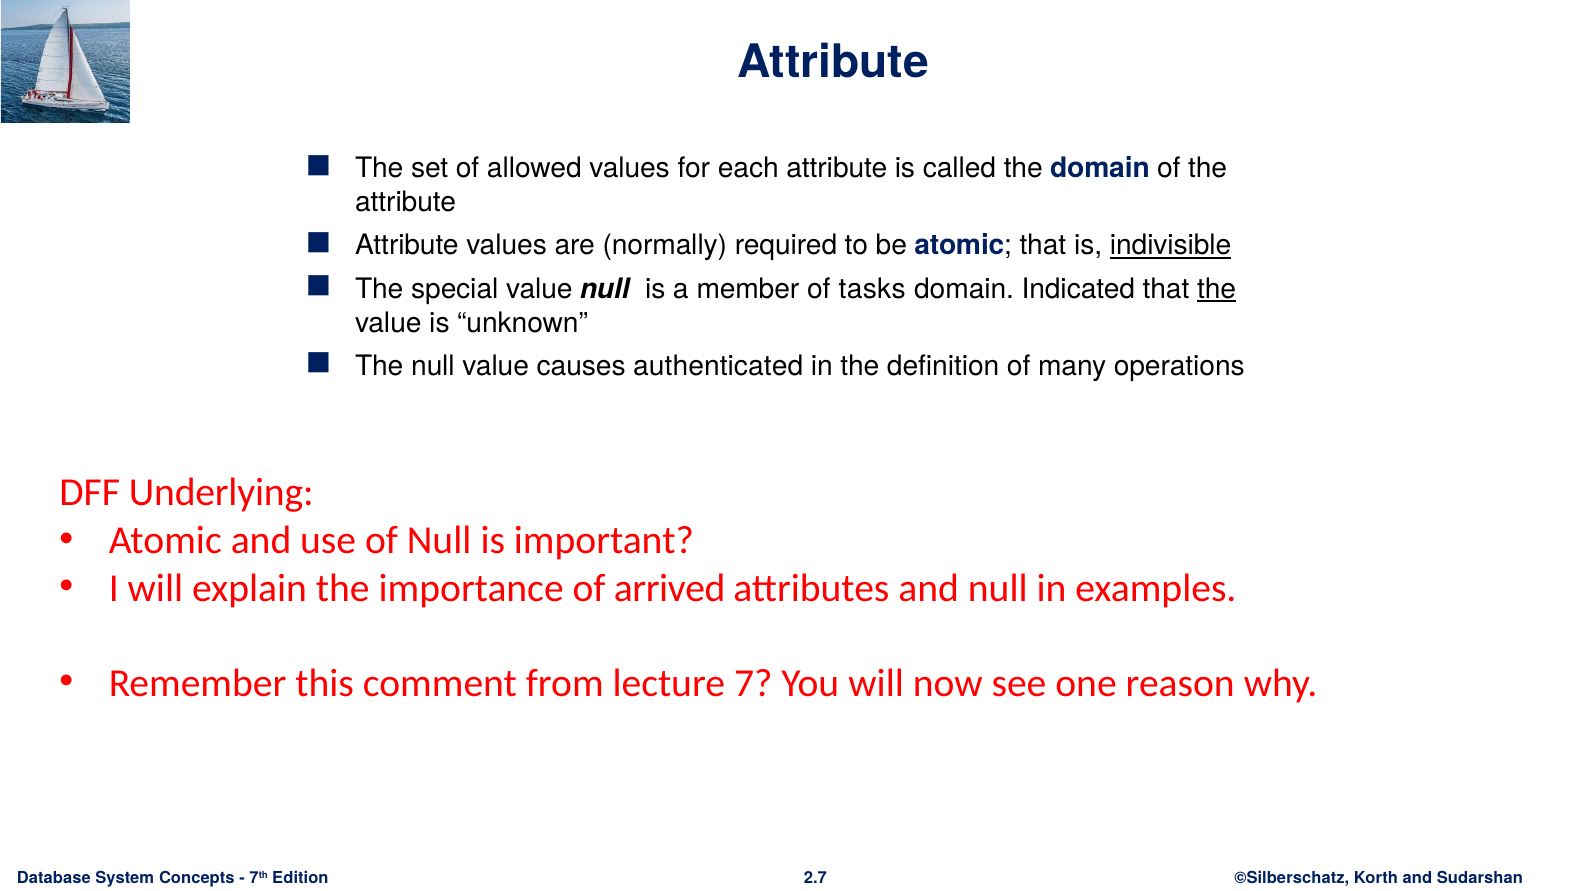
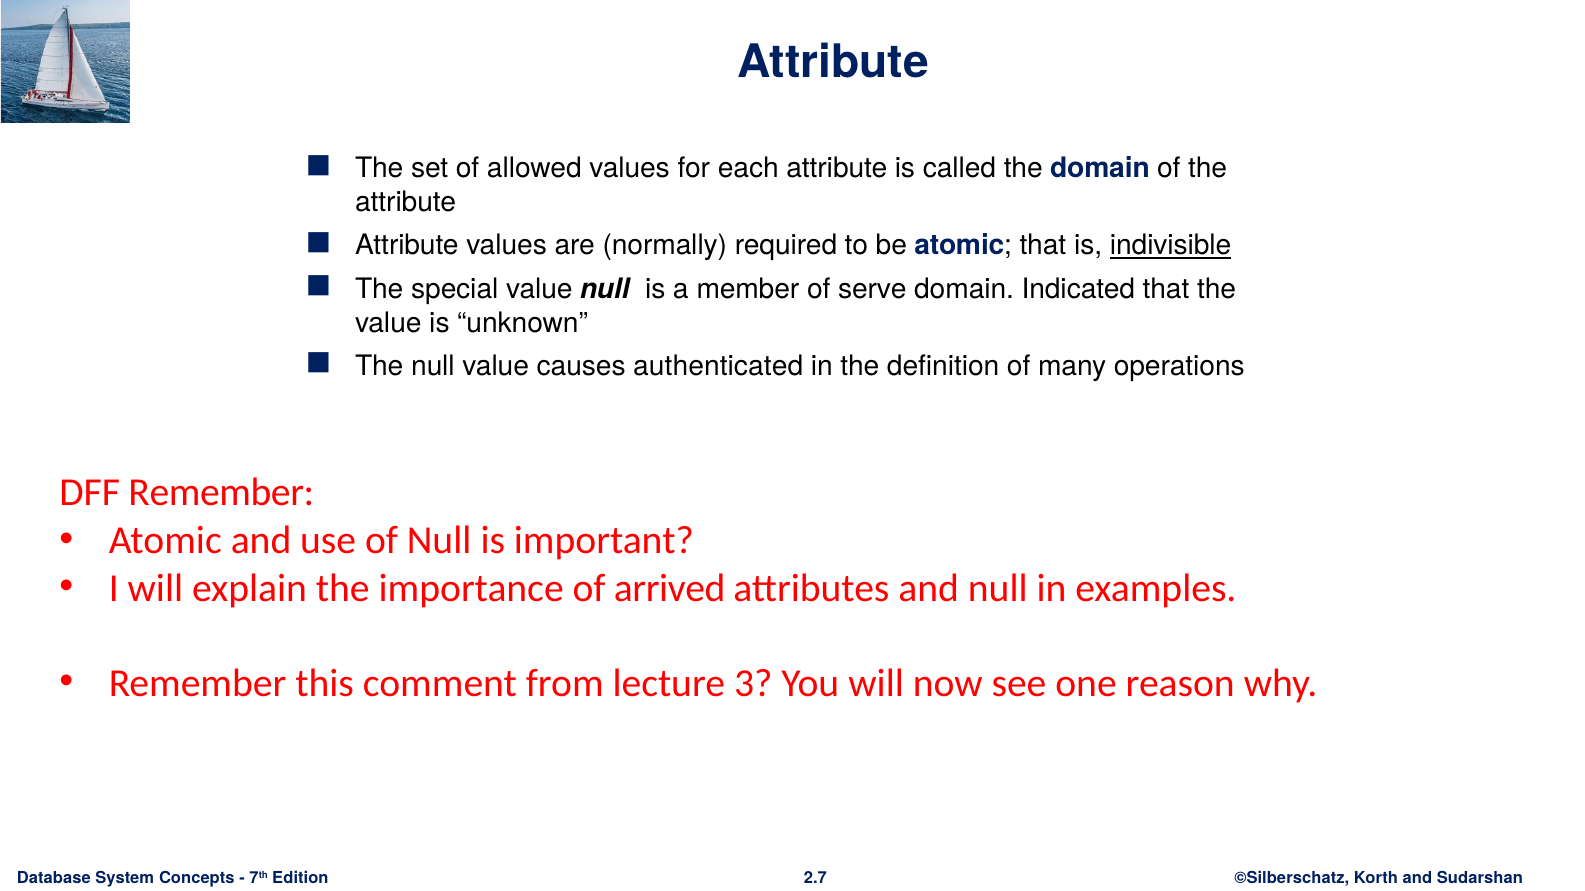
tasks: tasks -> serve
the at (1217, 289) underline: present -> none
DFF Underlying: Underlying -> Remember
7: 7 -> 3
